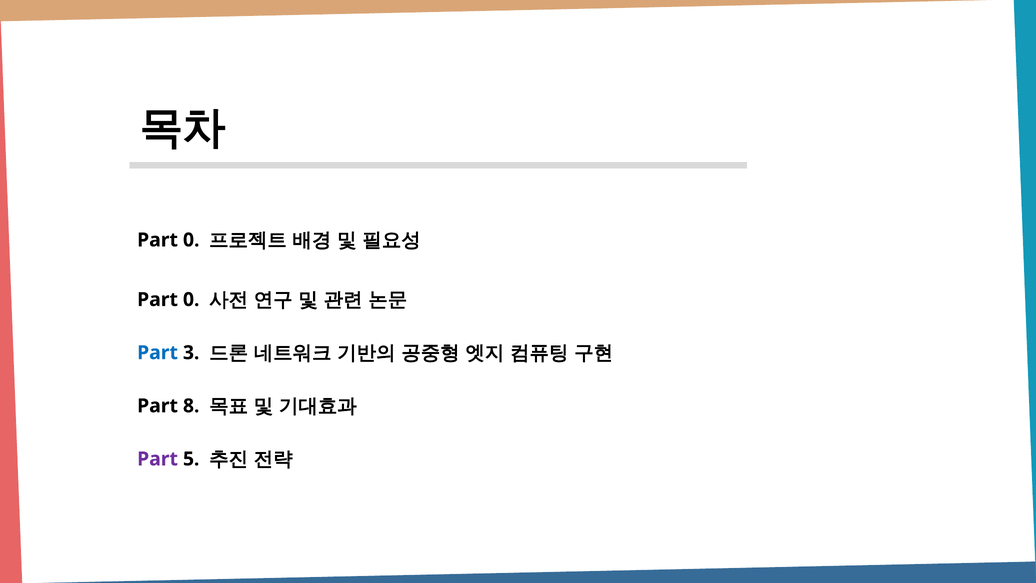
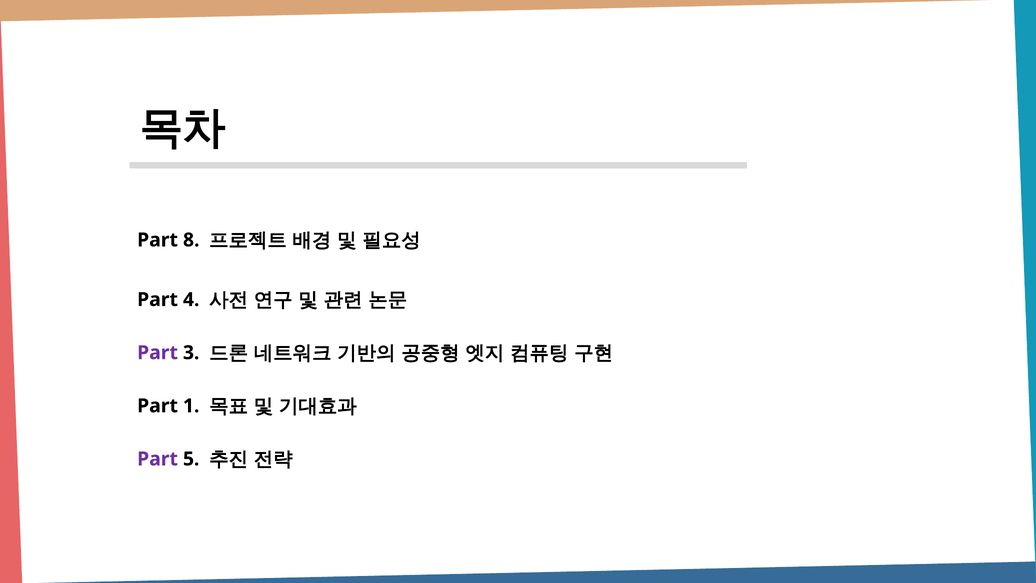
0 at (191, 240): 0 -> 8
0 at (191, 299): 0 -> 4
Part at (157, 353) colour: blue -> purple
8: 8 -> 1
